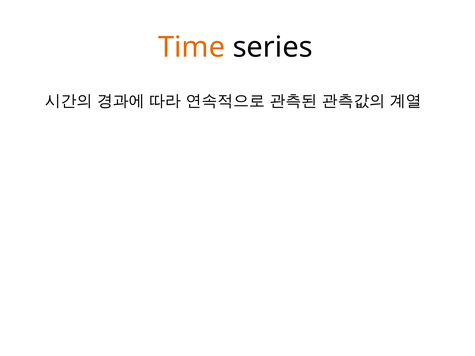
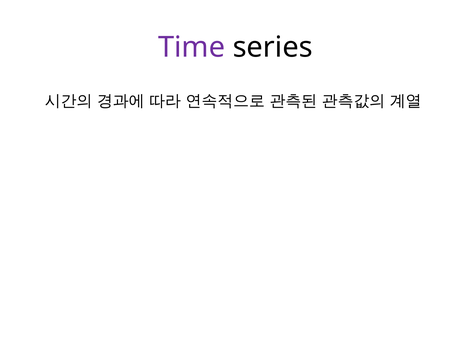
Time colour: orange -> purple
